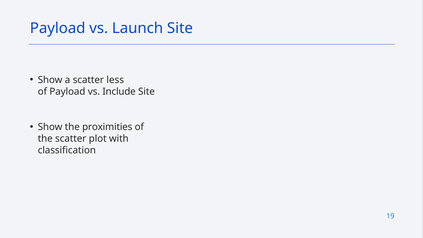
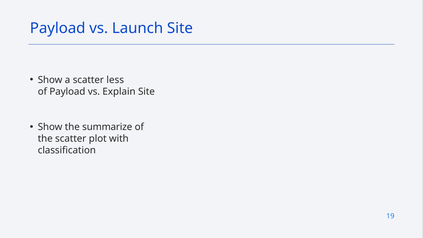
Include: Include -> Explain
proximities: proximities -> summarize
